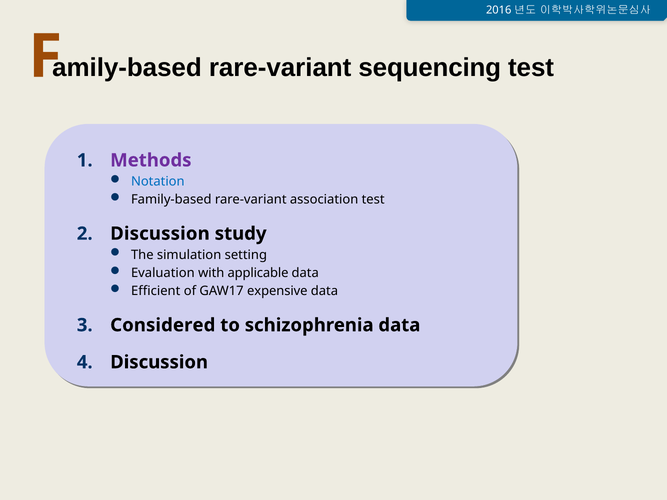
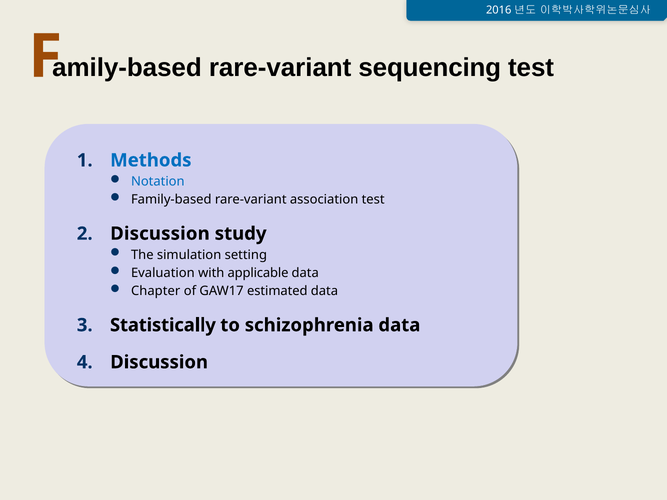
Methods colour: purple -> blue
Efficient: Efficient -> Chapter
expensive: expensive -> estimated
Considered: Considered -> Statistically
